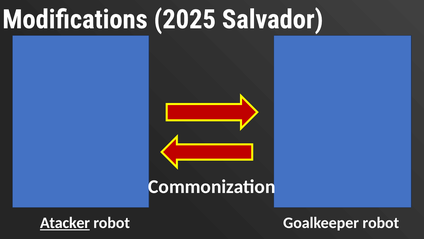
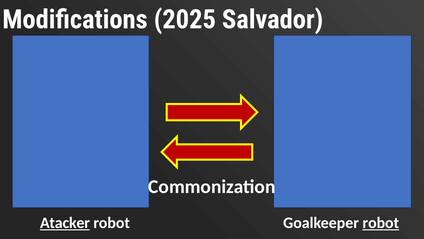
robot at (381, 222) underline: none -> present
